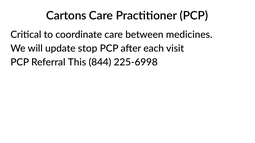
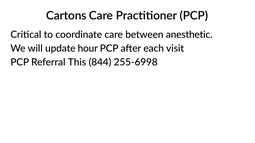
medicines: medicines -> anesthetic
stop: stop -> hour
225-6998: 225-6998 -> 255-6998
